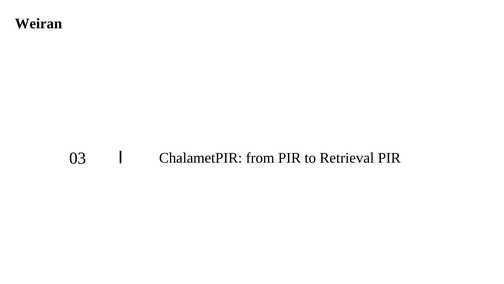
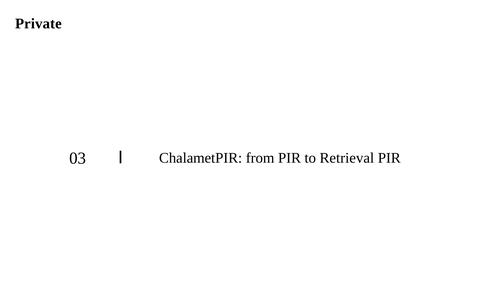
Weiran: Weiran -> Private
